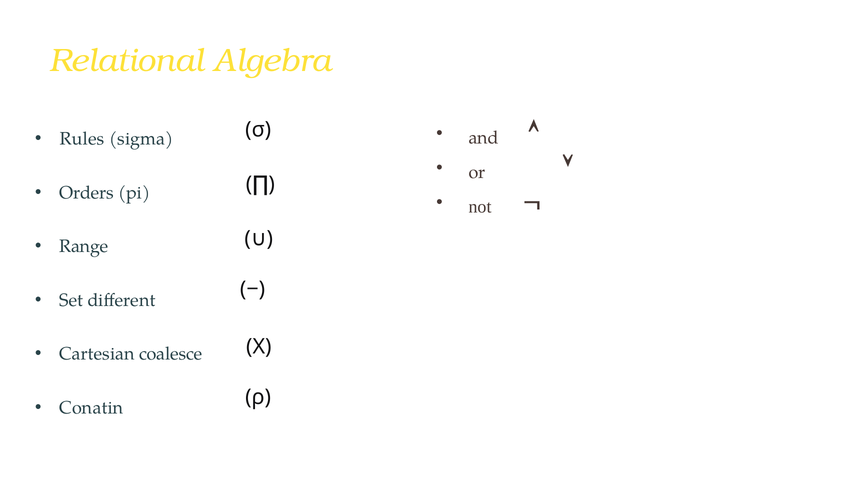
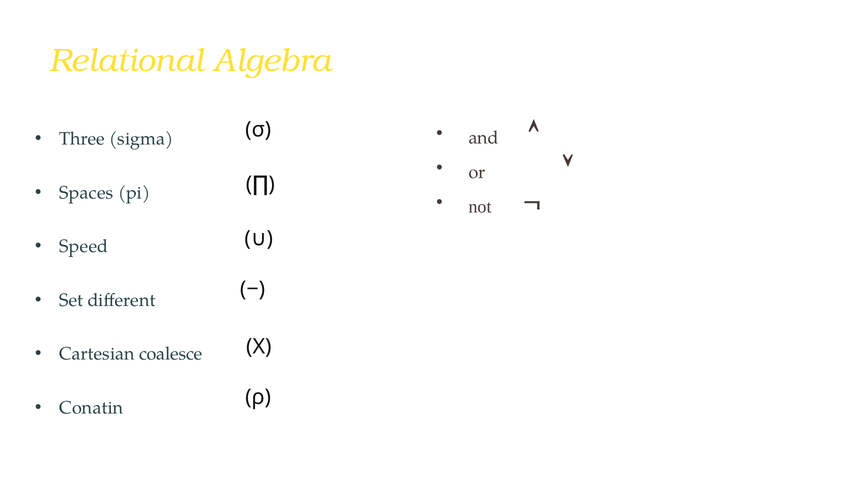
Rules: Rules -> Three
Orders: Orders -> Spaces
Range: Range -> Speed
